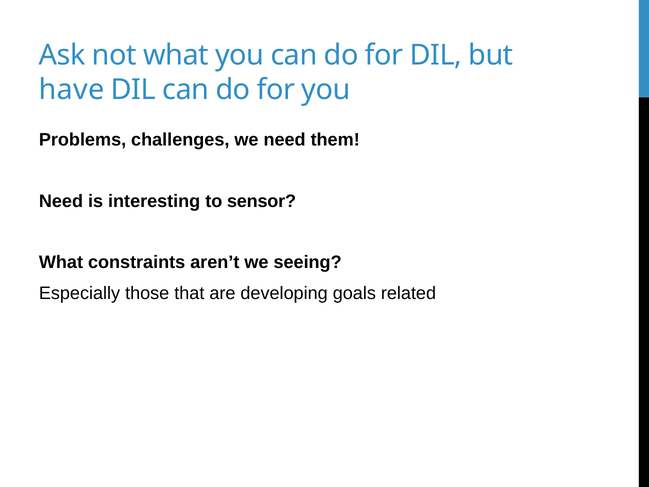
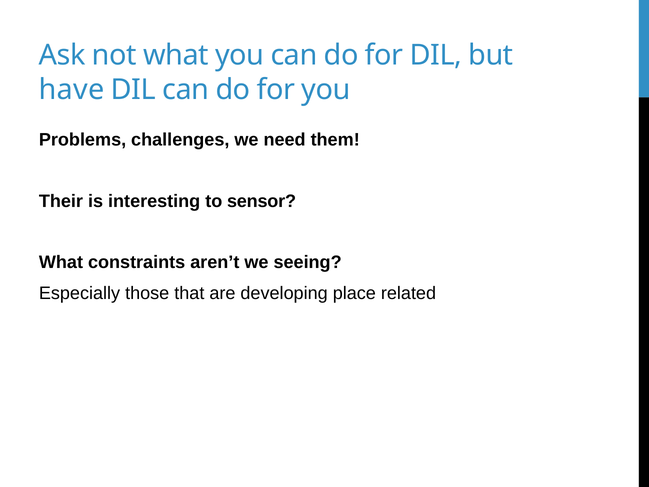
Need at (61, 201): Need -> Their
goals: goals -> place
